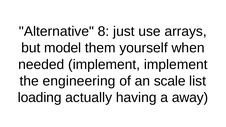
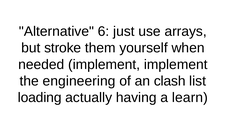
8: 8 -> 6
model: model -> stroke
scale: scale -> clash
away: away -> learn
